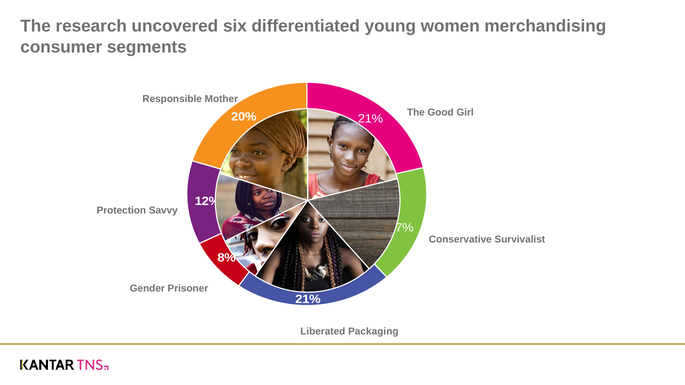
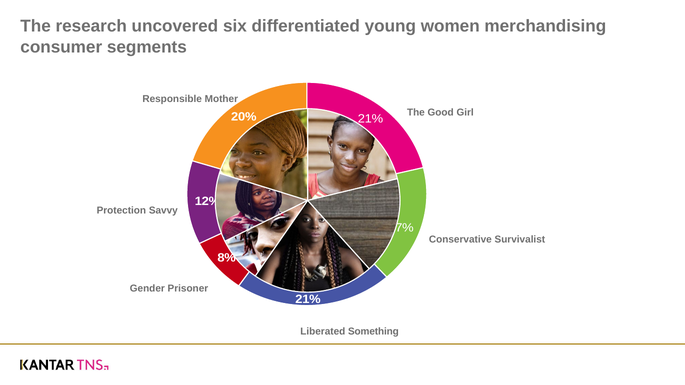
Packaging: Packaging -> Something
